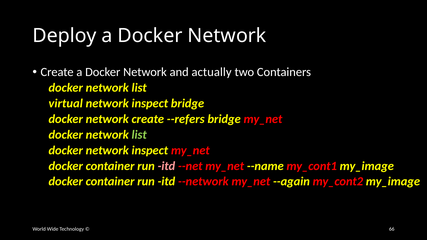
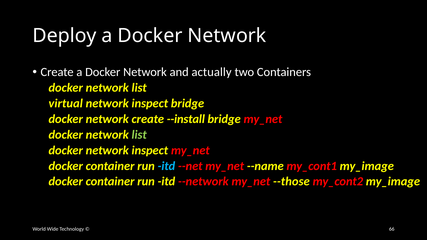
--refers: --refers -> --install
itd at (166, 166) colour: pink -> light blue
--again: --again -> --those
